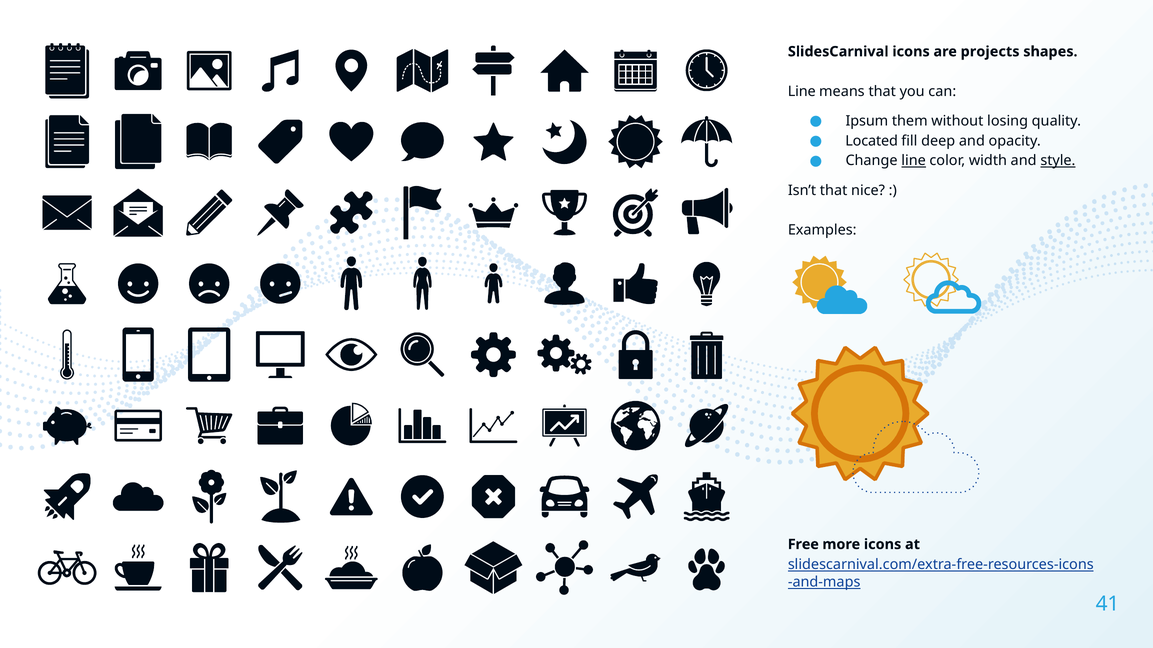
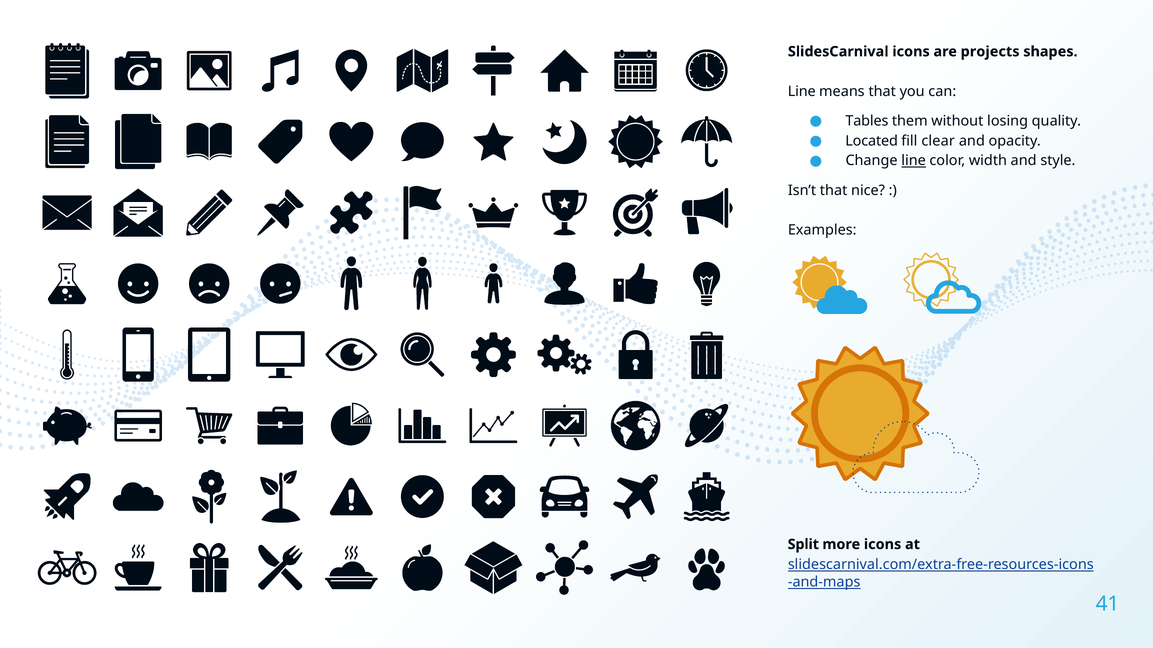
Ipsum: Ipsum -> Tables
deep: deep -> clear
style underline: present -> none
Free: Free -> Split
